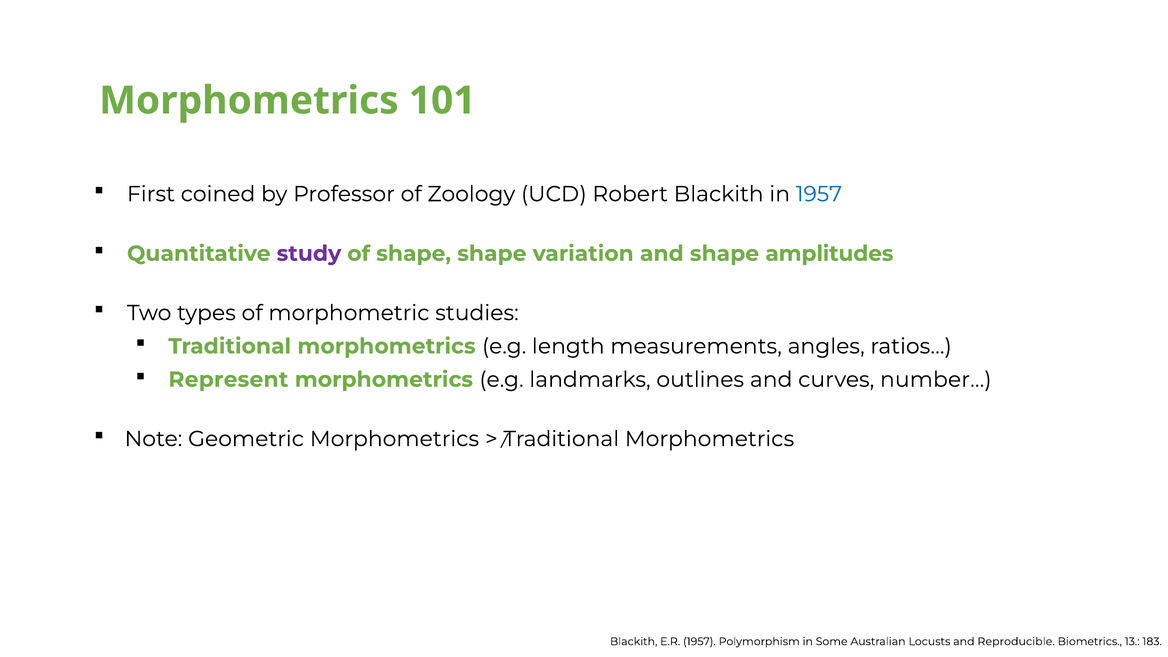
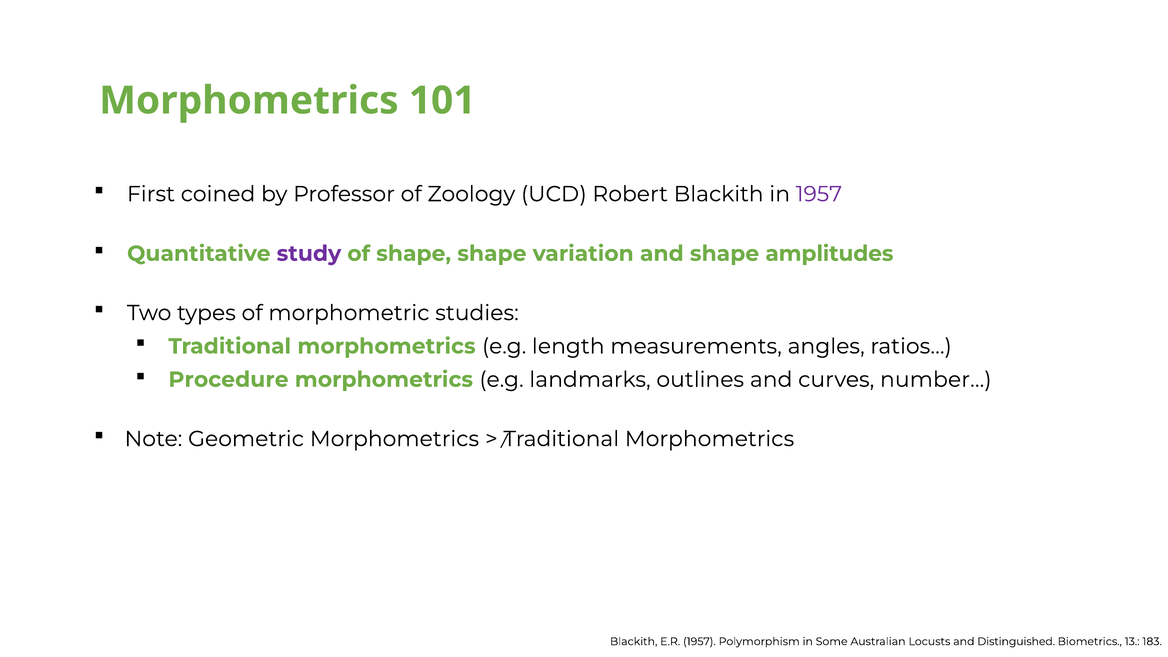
1957 at (819, 194) colour: blue -> purple
Represent: Represent -> Procedure
Reproducible: Reproducible -> Distinguished
